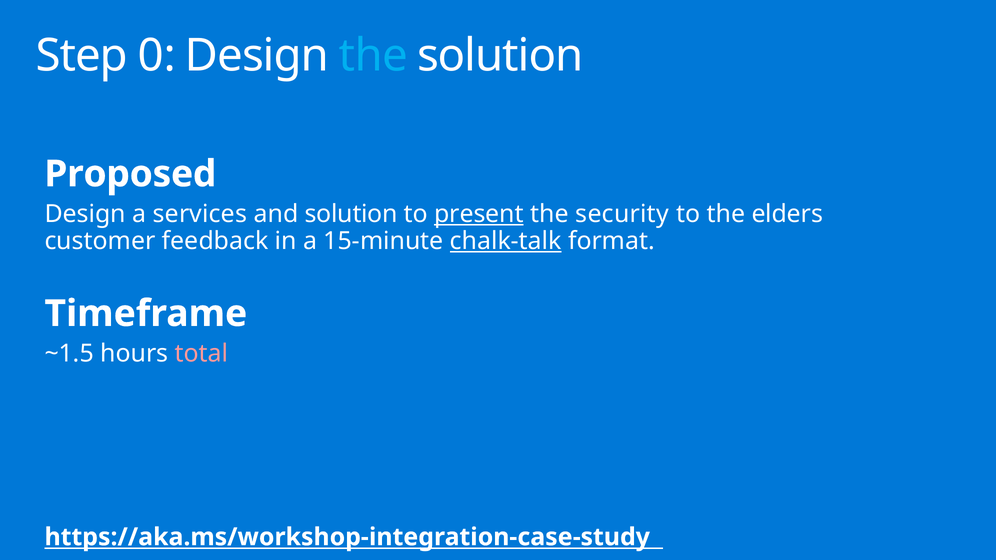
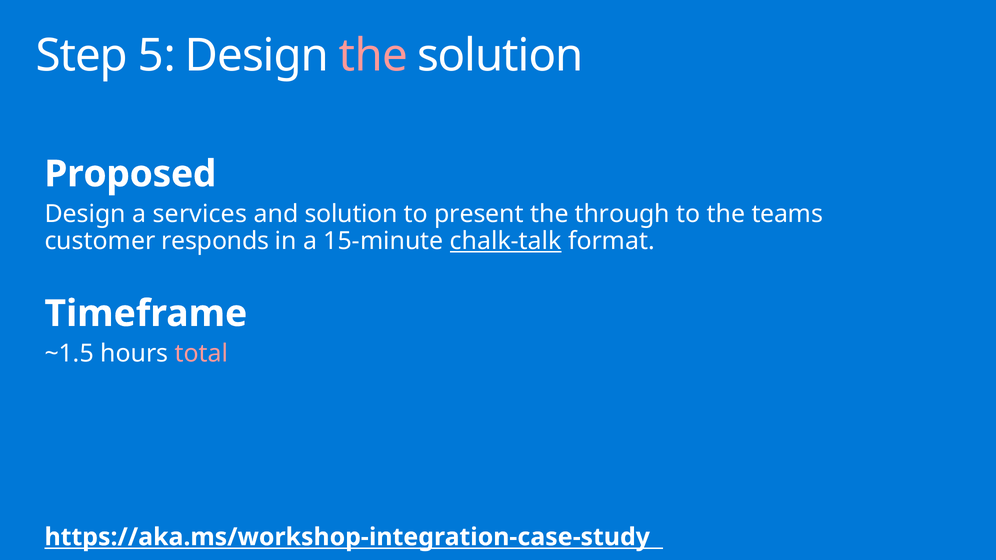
0: 0 -> 5
the at (373, 56) colour: light blue -> pink
present underline: present -> none
security: security -> through
elders: elders -> teams
feedback: feedback -> responds
